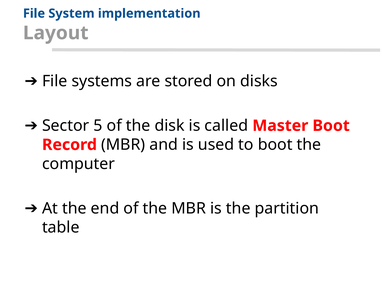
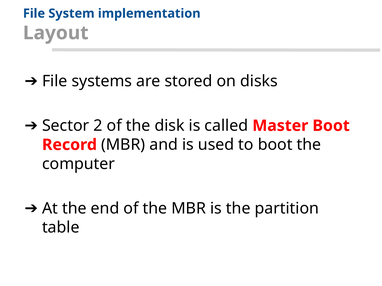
5: 5 -> 2
